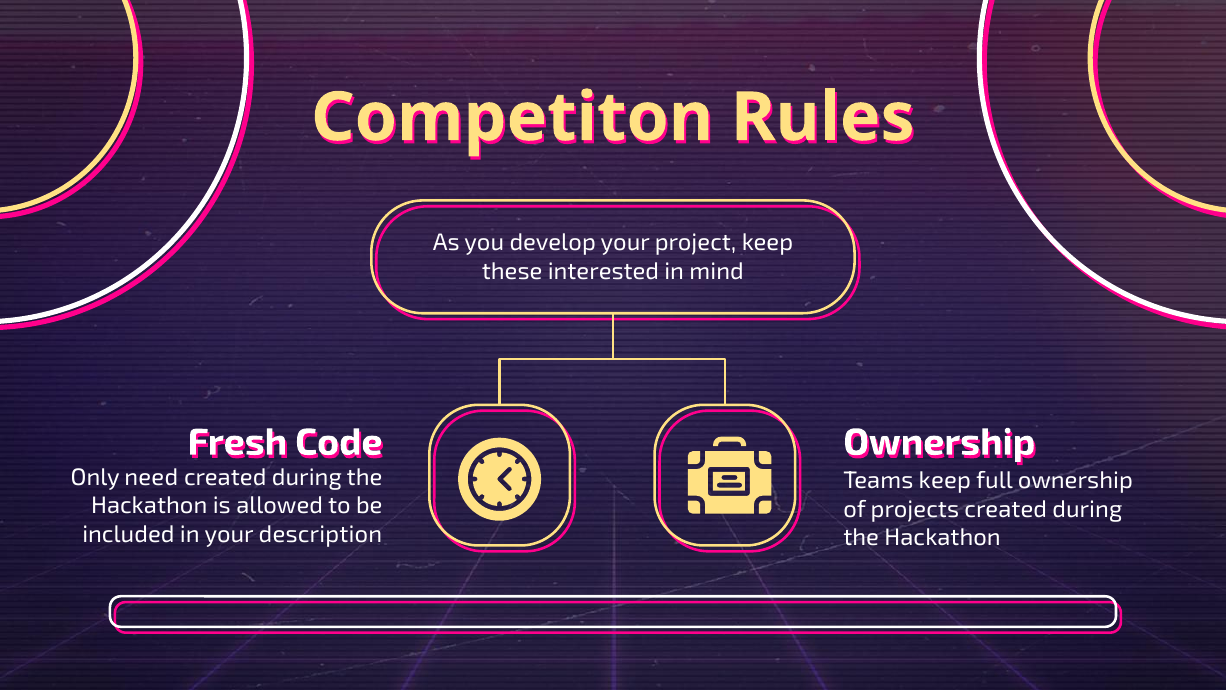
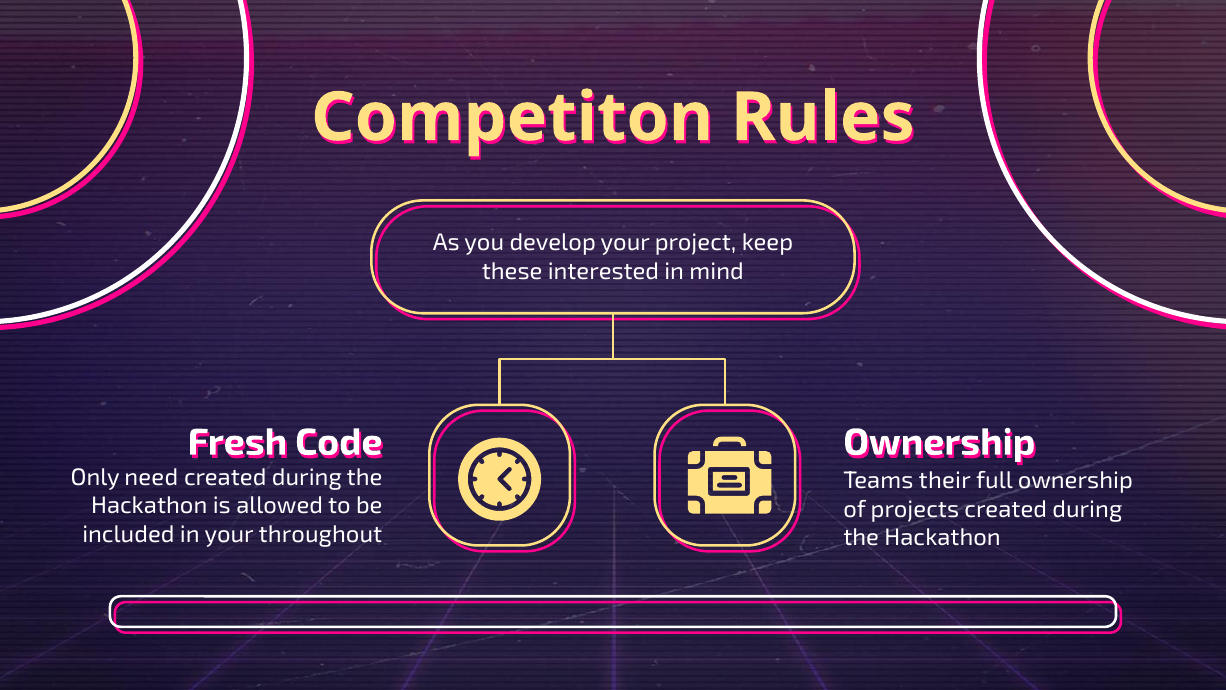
Teams keep: keep -> their
description: description -> throughout
